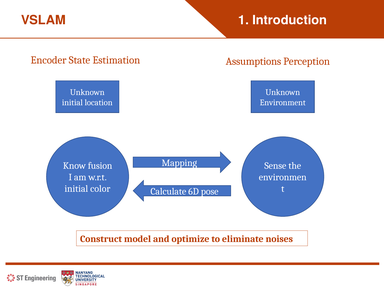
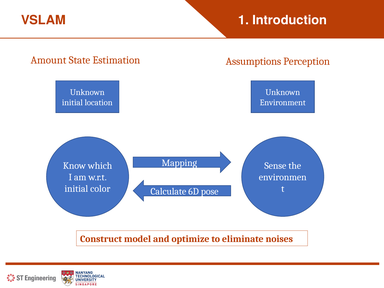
Encoder: Encoder -> Amount
fusion: fusion -> which
